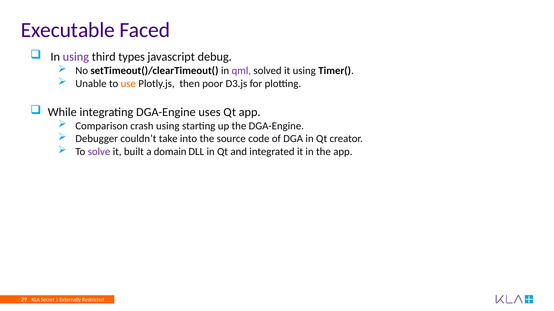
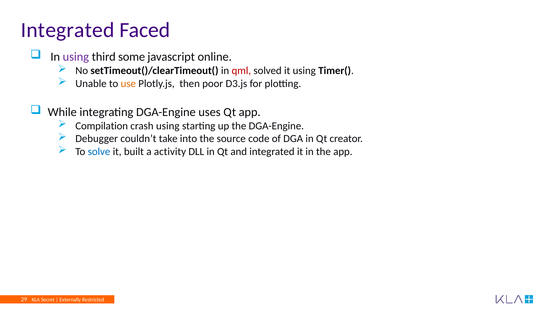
Executable at (68, 30): Executable -> Integrated
types: types -> some
debug: debug -> online
qml colour: purple -> red
Comparison: Comparison -> Compilation
solve colour: purple -> blue
domain: domain -> activity
